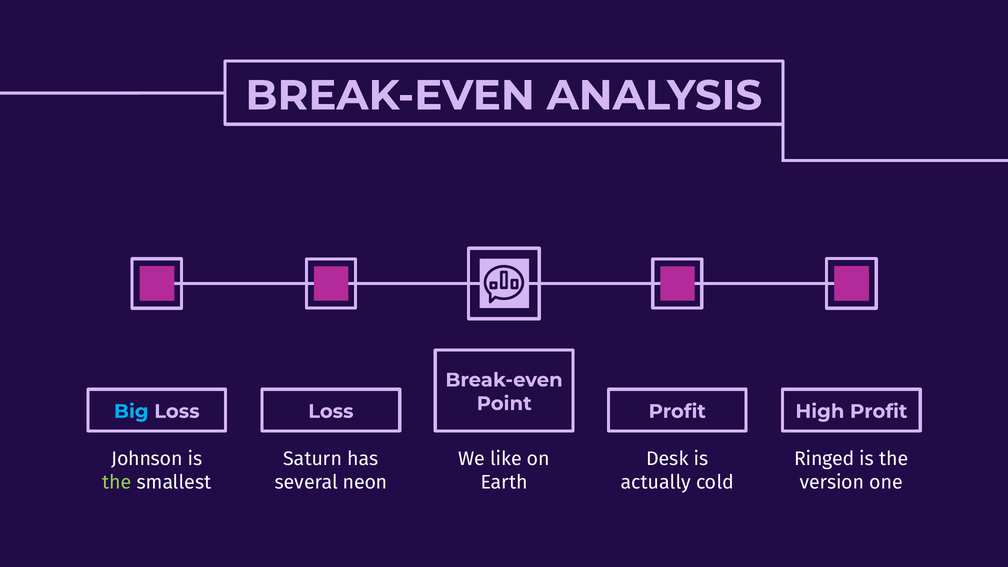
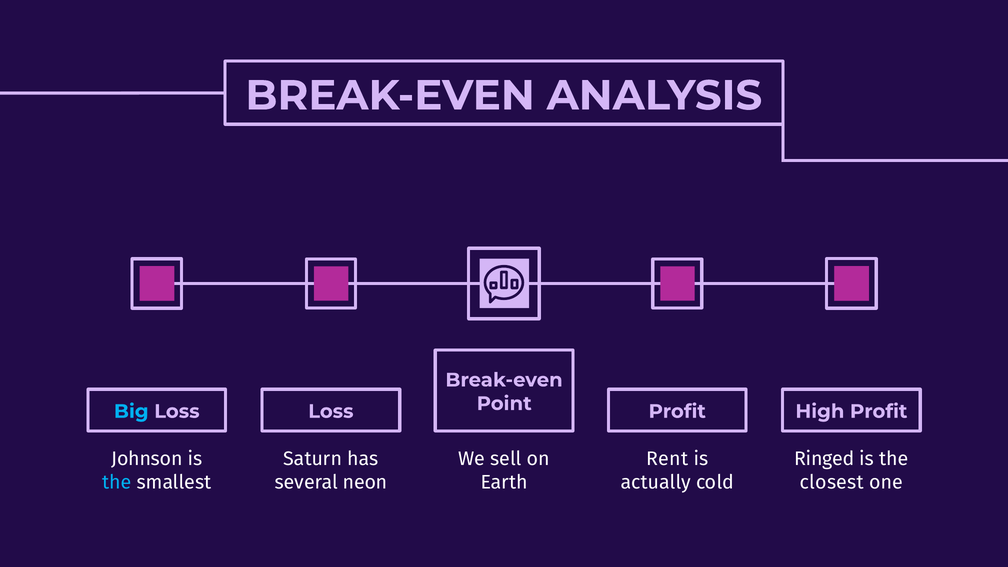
like: like -> sell
Desk: Desk -> Rent
the at (117, 482) colour: light green -> light blue
version: version -> closest
